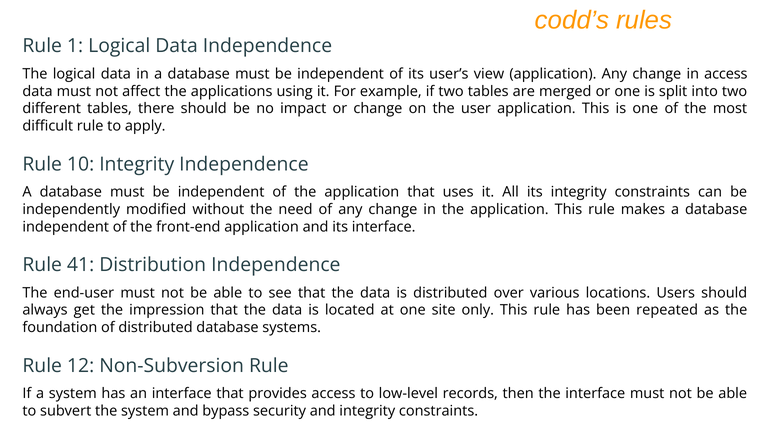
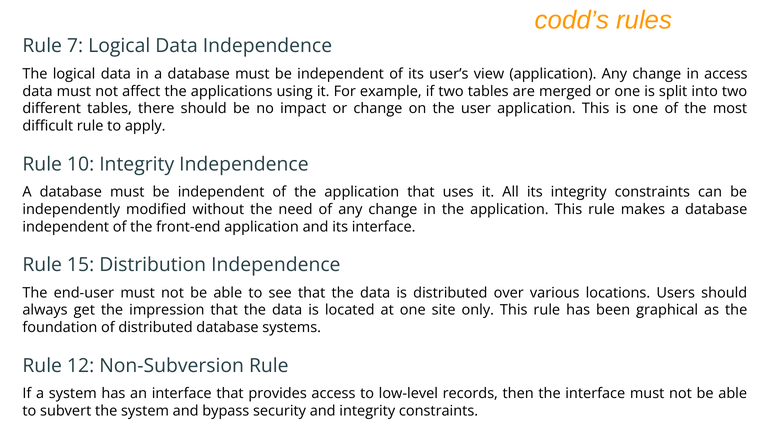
1: 1 -> 7
41: 41 -> 15
repeated: repeated -> graphical
